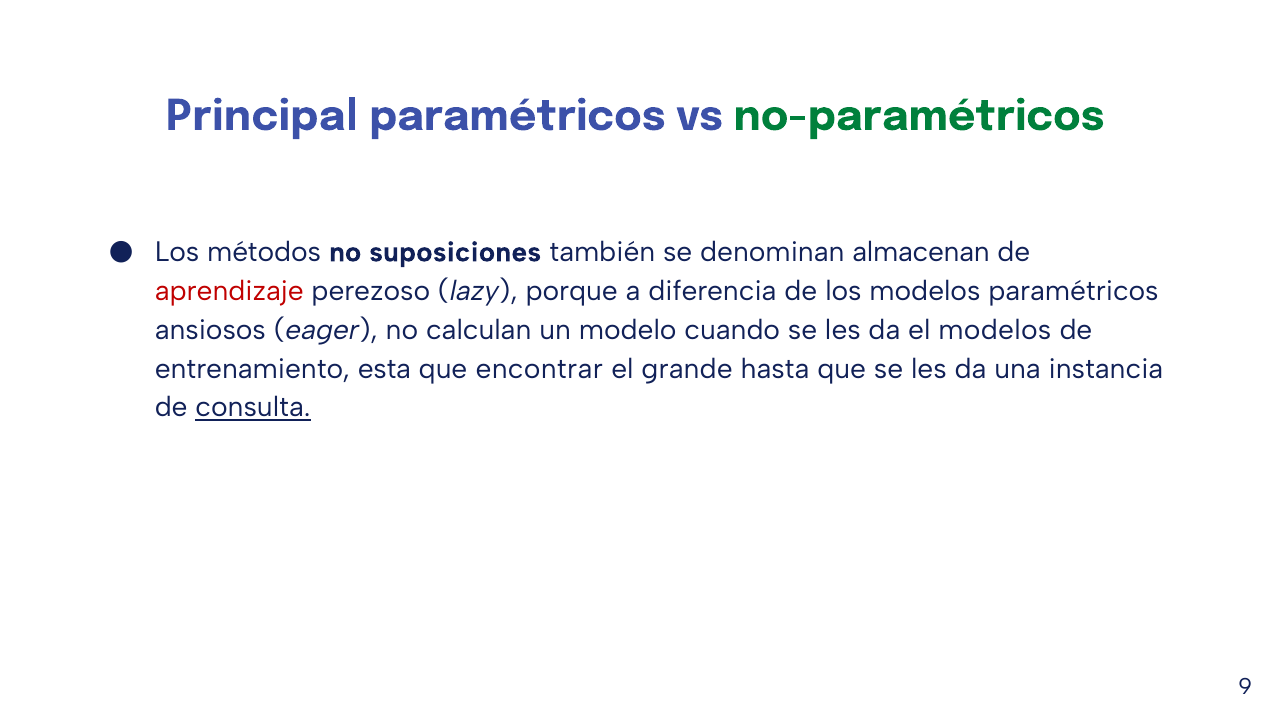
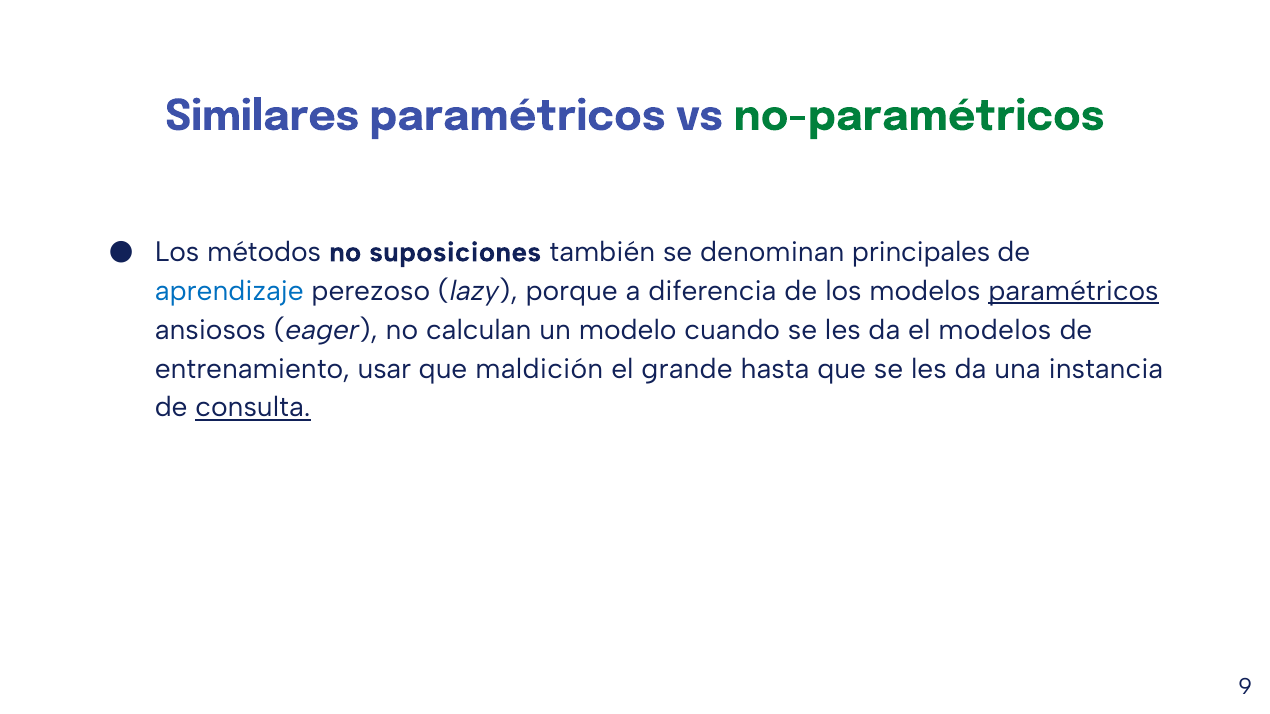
Principal: Principal -> Similares
almacenan: almacenan -> principales
aprendizaje colour: red -> blue
paramétricos at (1073, 291) underline: none -> present
esta: esta -> usar
encontrar: encontrar -> maldición
